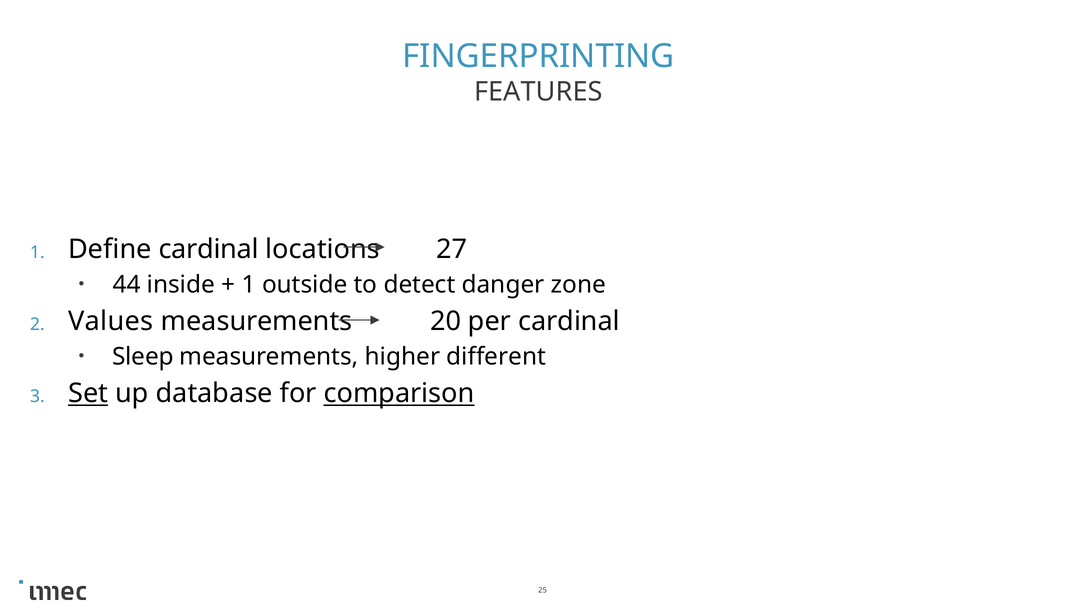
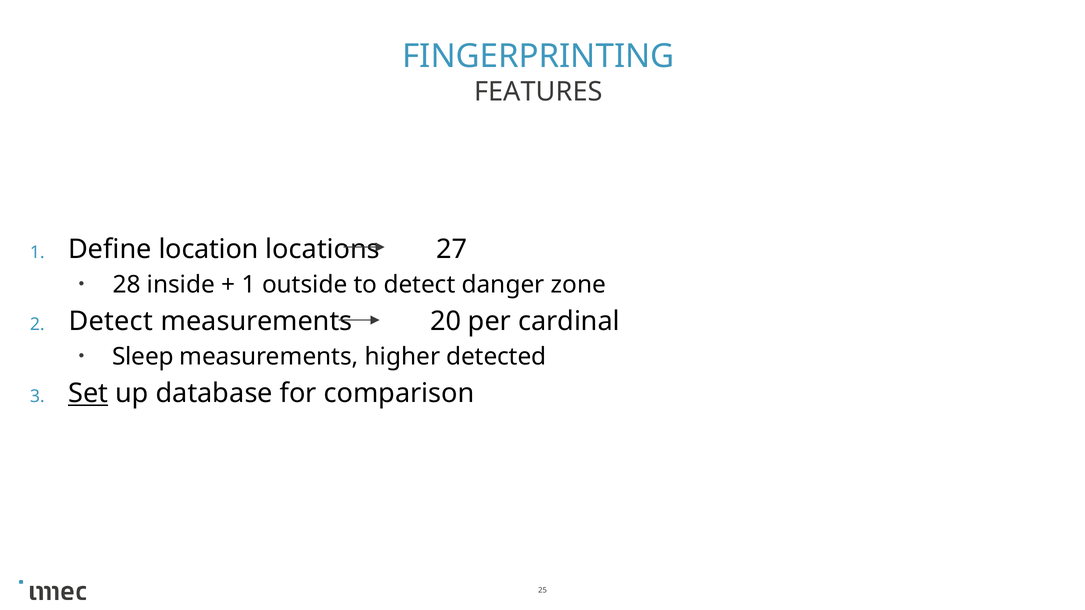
Define cardinal: cardinal -> location
44: 44 -> 28
Values at (111, 322): Values -> Detect
different: different -> detected
comparison underline: present -> none
